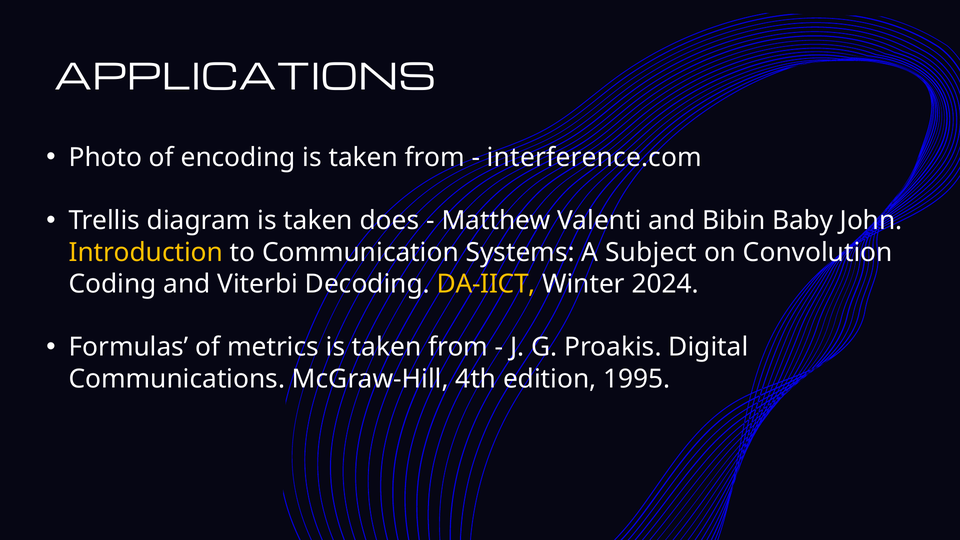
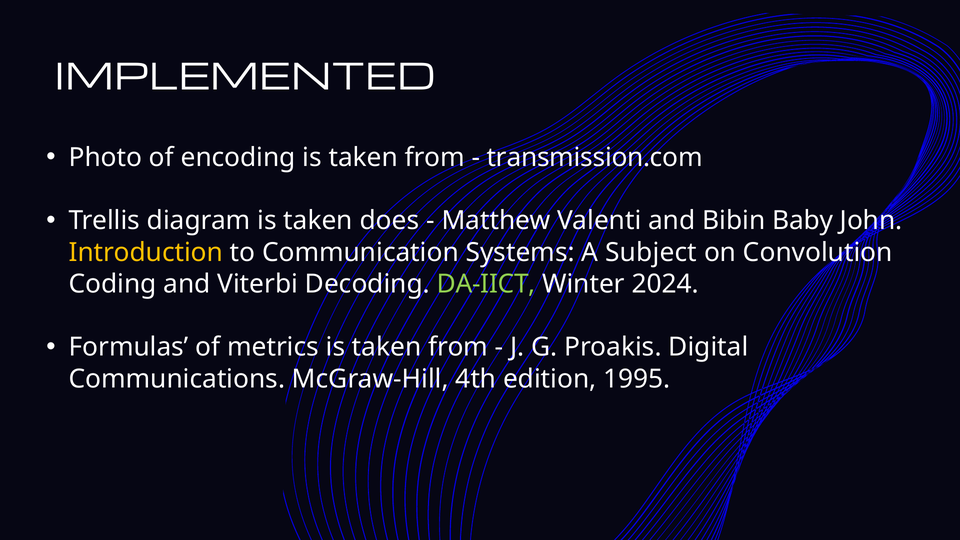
APPLICATIONS: APPLICATIONS -> IMPLEMENTED
interference.com: interference.com -> transmission.com
DA-IICT colour: yellow -> light green
